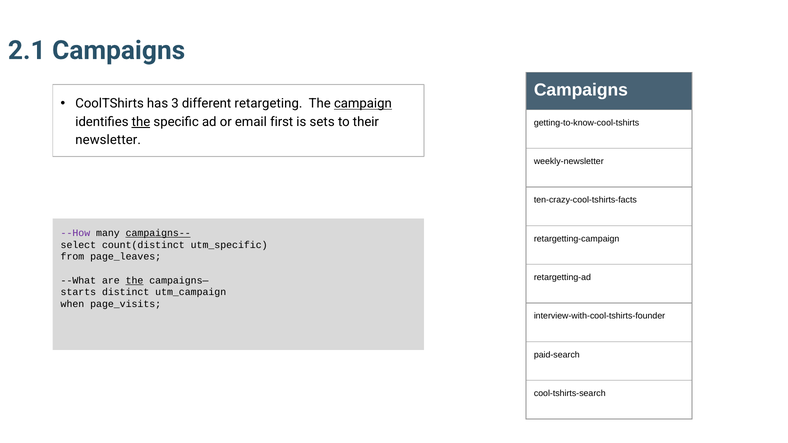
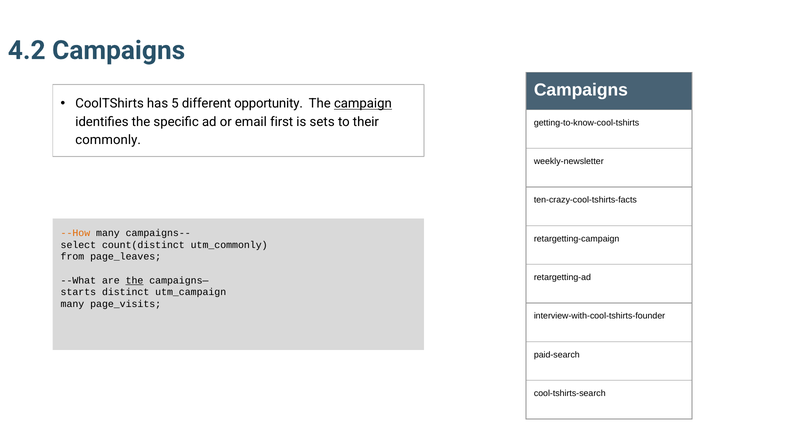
2.1: 2.1 -> 4.2
3: 3 -> 5
retargeting: retargeting -> opportunity
the at (141, 122) underline: present -> none
newsletter: newsletter -> commonly
--How colour: purple -> orange
campaigns-- underline: present -> none
utm_specific: utm_specific -> utm_commonly
when at (72, 304): when -> many
